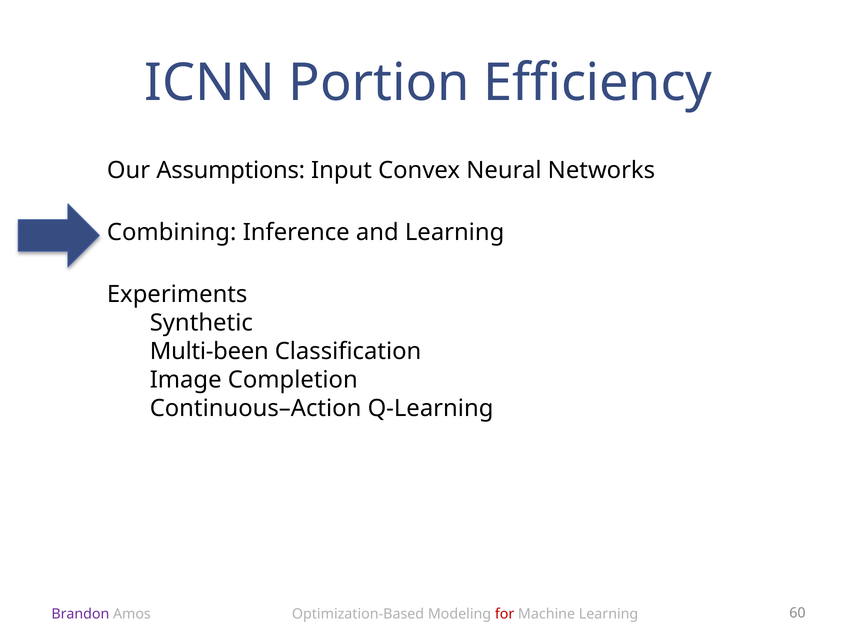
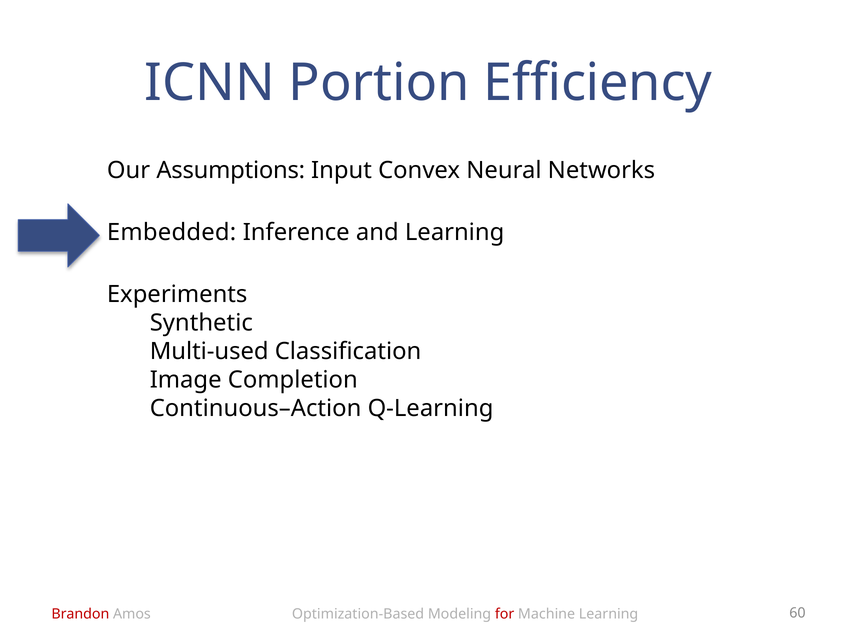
Combining: Combining -> Embedded
Multi-been: Multi-been -> Multi-used
Brandon colour: purple -> red
